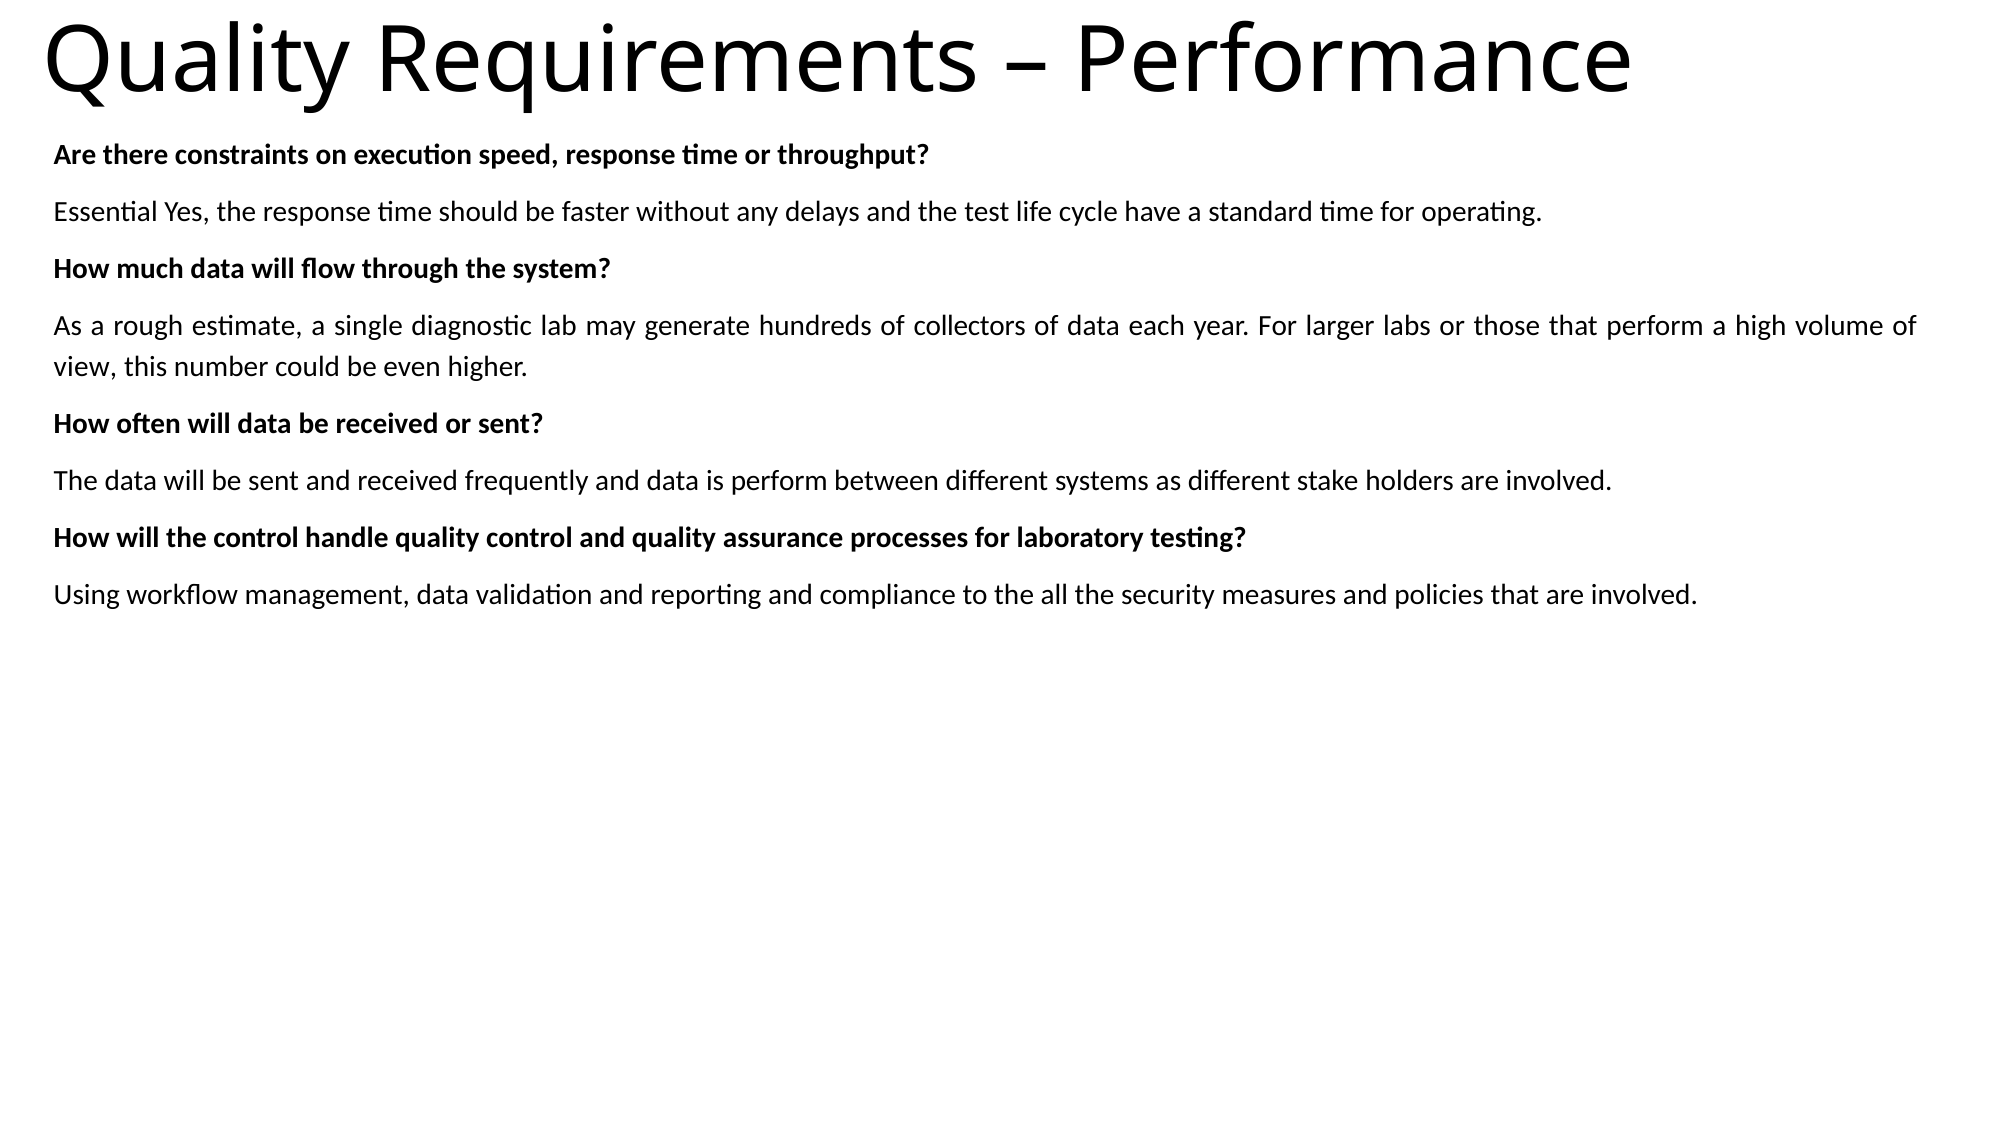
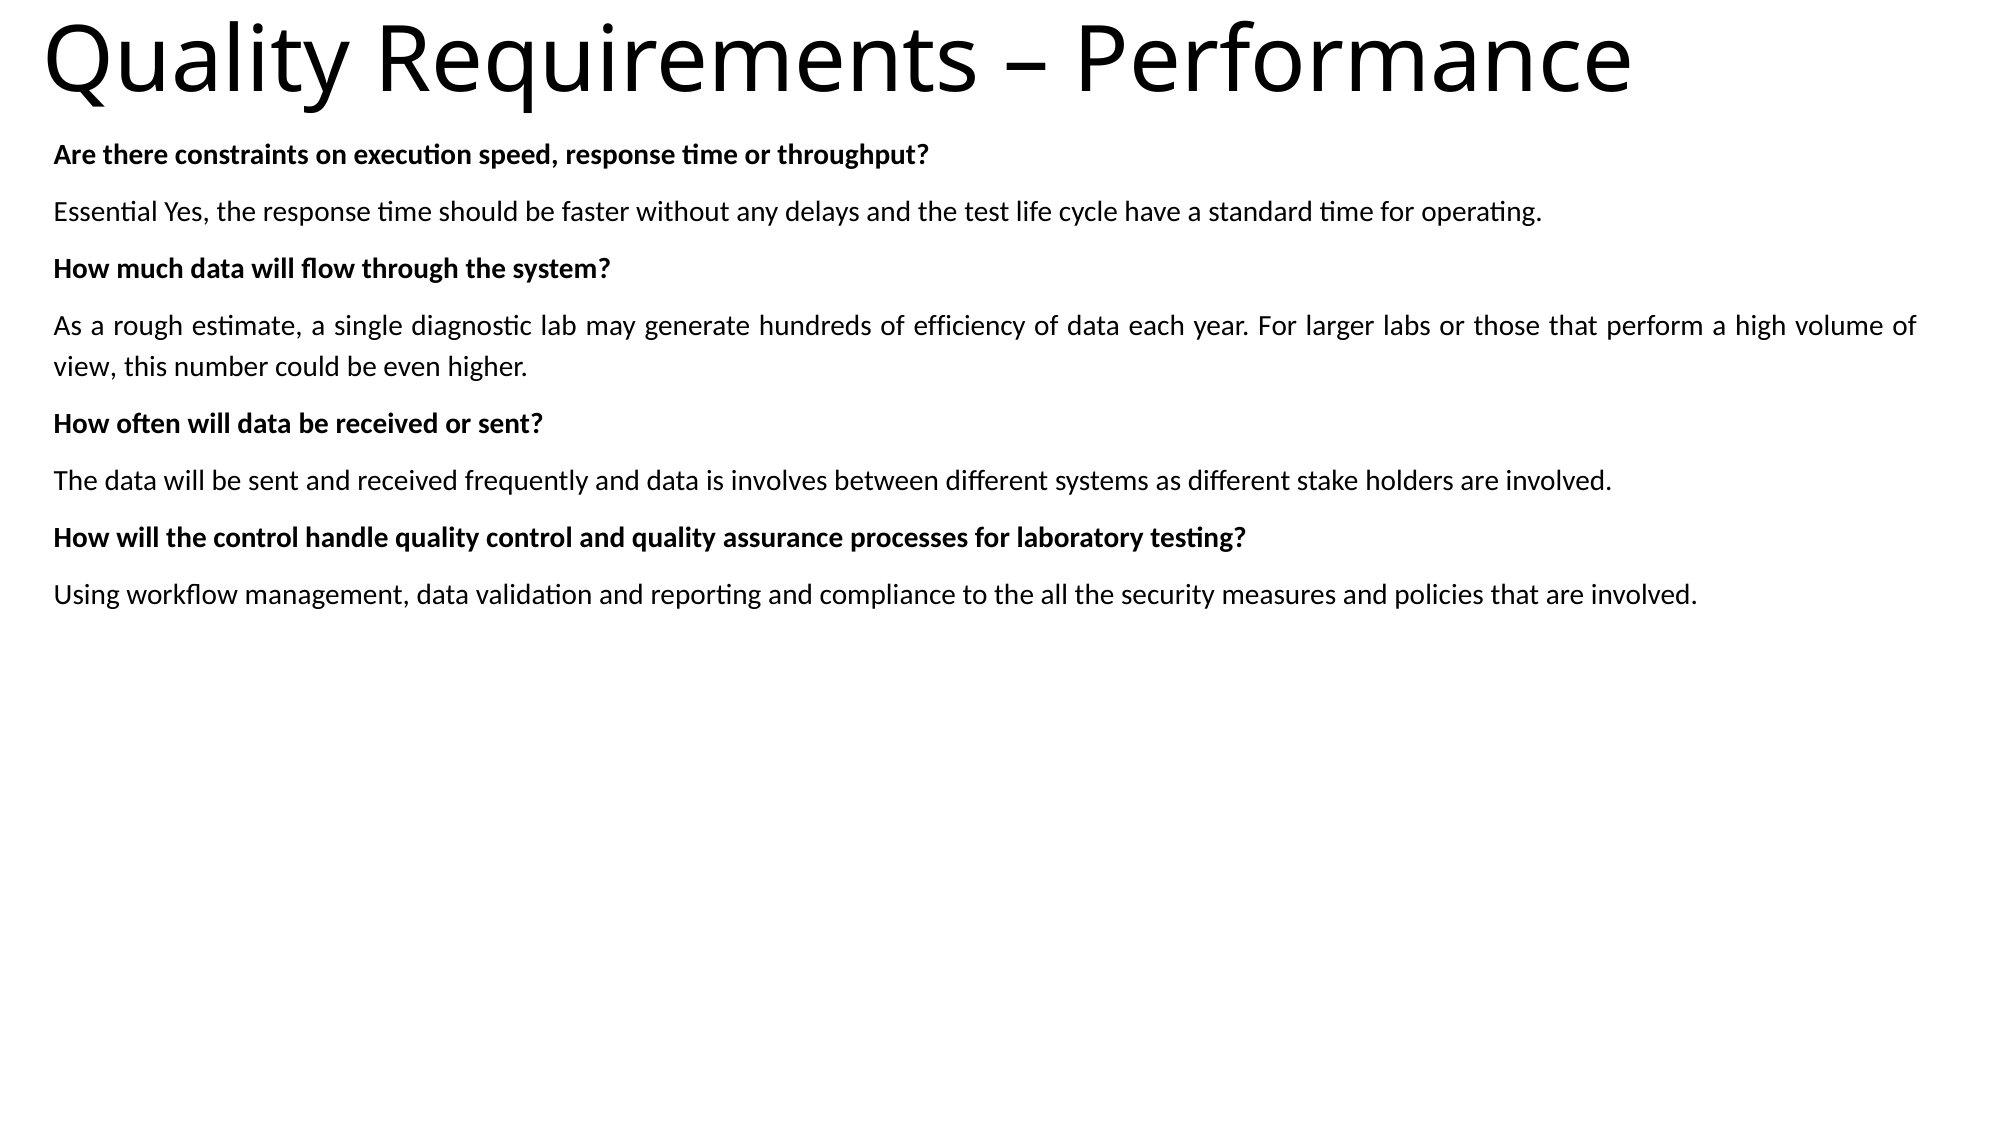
collectors: collectors -> efficiency
is perform: perform -> involves
